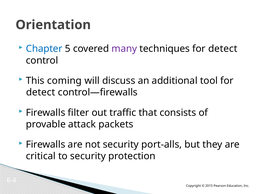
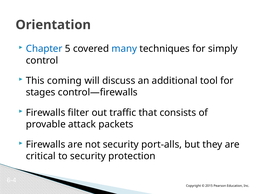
many colour: purple -> blue
techniques for detect: detect -> simply
detect at (41, 92): detect -> stages
